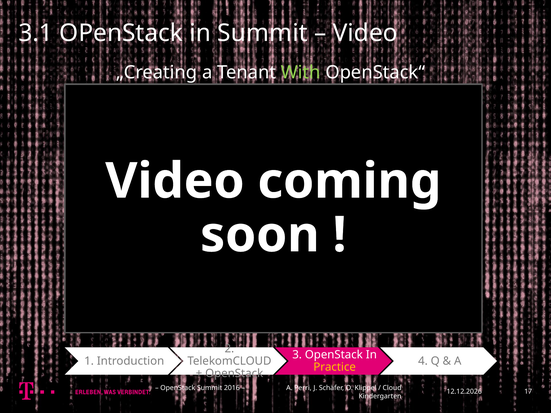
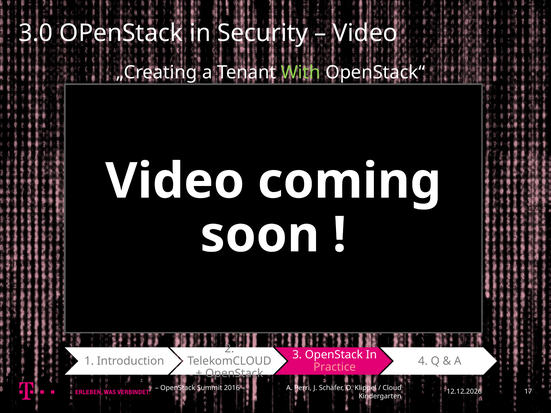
3.1: 3.1 -> 3.0
in Summit: Summit -> Security
Practice colour: yellow -> pink
